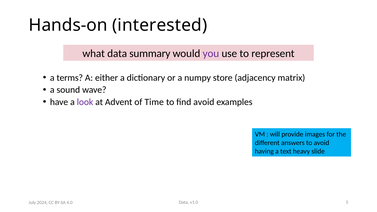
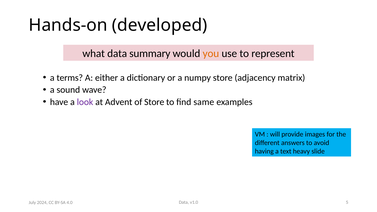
interested: interested -> developed
you colour: purple -> orange
of Time: Time -> Store
find avoid: avoid -> same
